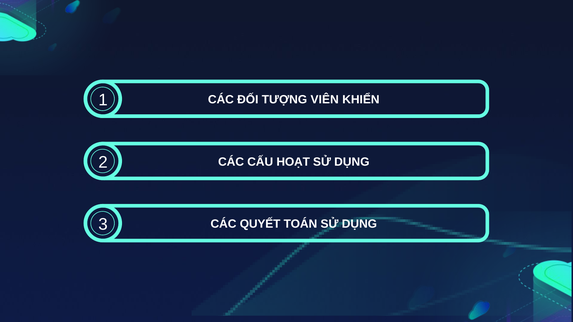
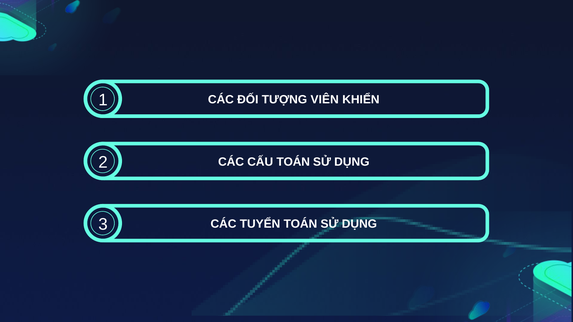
CẤU HOẠT: HOẠT -> TOÁN
QUYẾT: QUYẾT -> TUYỂN
